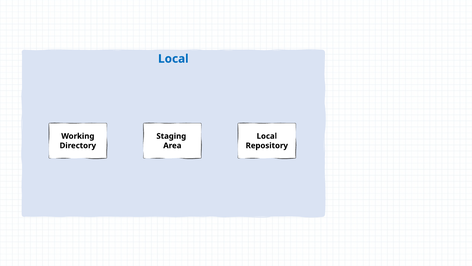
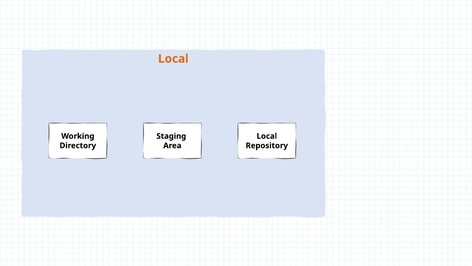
Local at (173, 59) colour: blue -> orange
